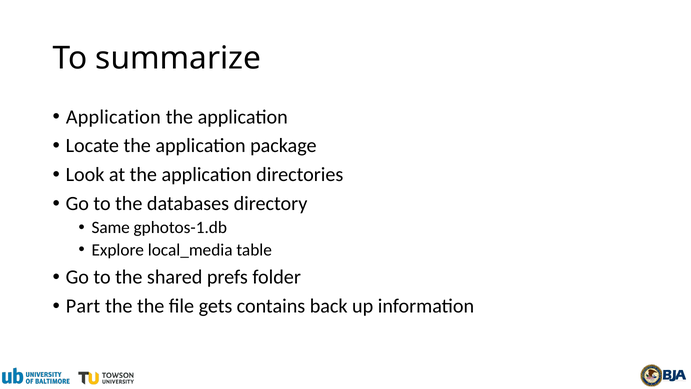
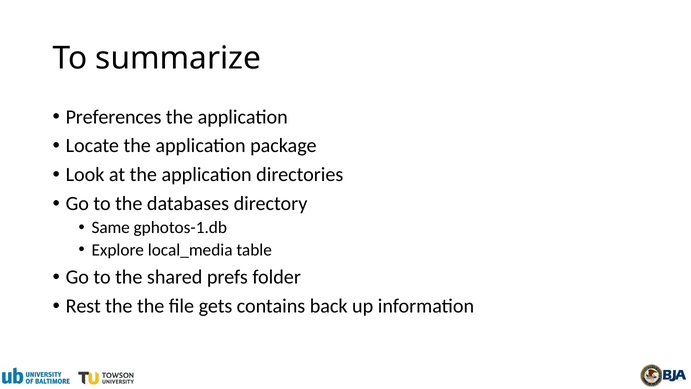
Application at (113, 117): Application -> Preferences
Part: Part -> Rest
